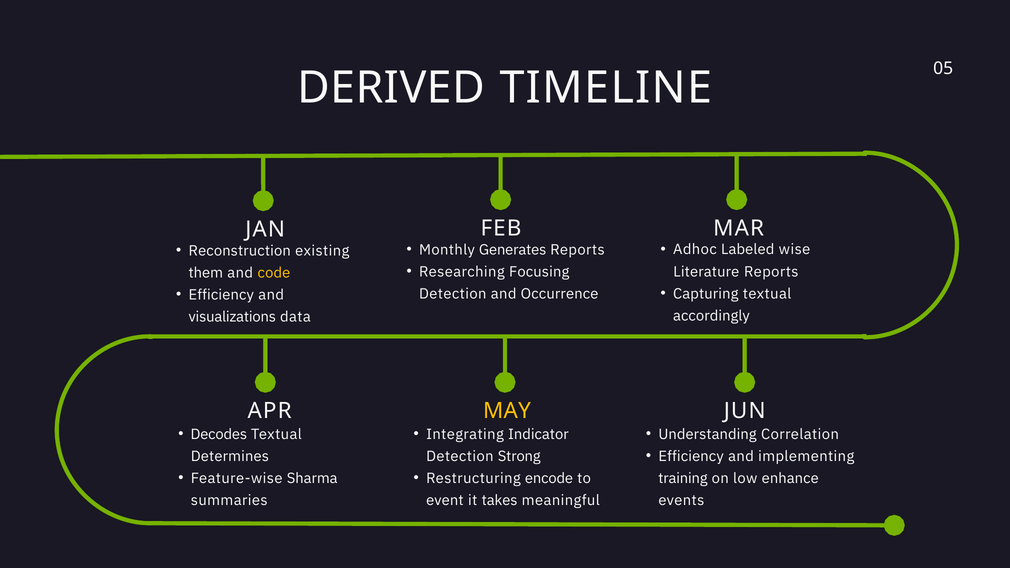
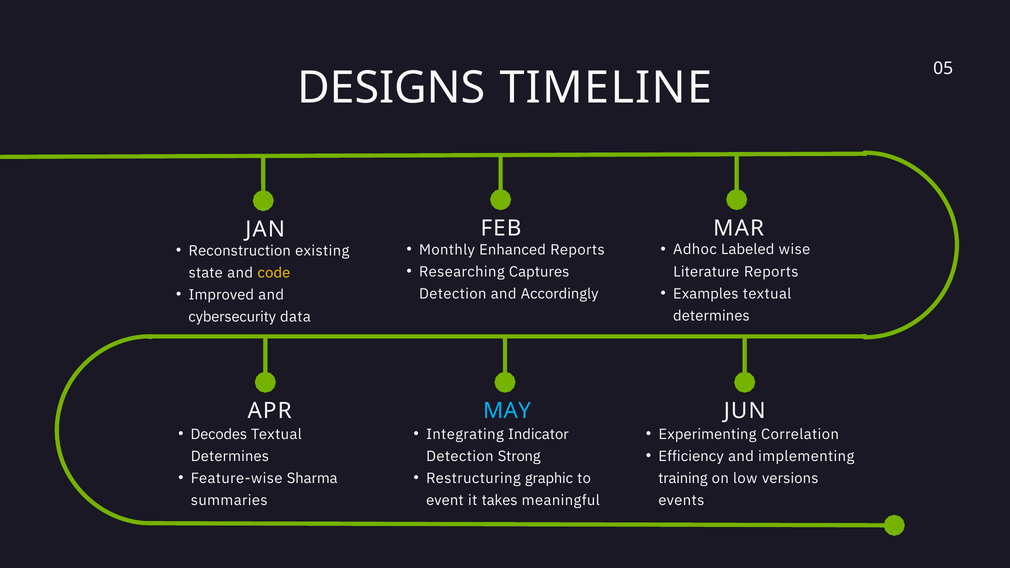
DERIVED: DERIVED -> DESIGNS
Generates: Generates -> Enhanced
Focusing: Focusing -> Captures
them: them -> state
Capturing: Capturing -> Examples
Efficiency at (221, 295): Efficiency -> Improved
Occurrence: Occurrence -> Accordingly
accordingly at (711, 316): accordingly -> determines
visualizations: visualizations -> cybersecurity
MAY colour: yellow -> light blue
Understanding: Understanding -> Experimenting
encode: encode -> graphic
enhance: enhance -> versions
